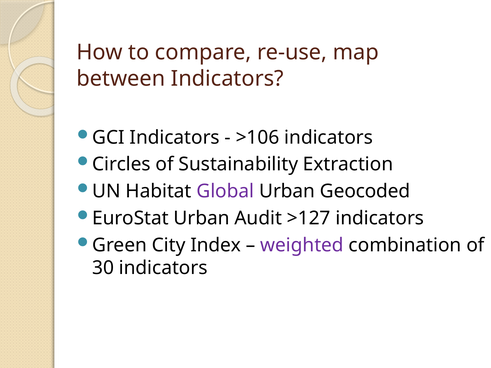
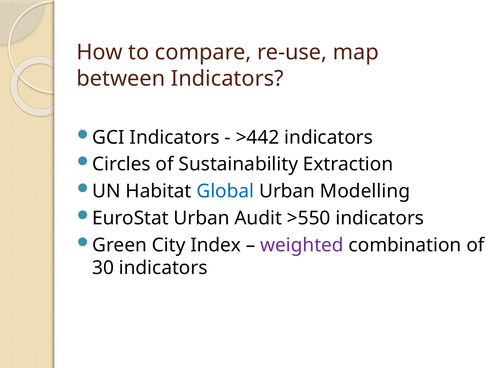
>106: >106 -> >442
Global colour: purple -> blue
Geocoded: Geocoded -> Modelling
>127: >127 -> >550
